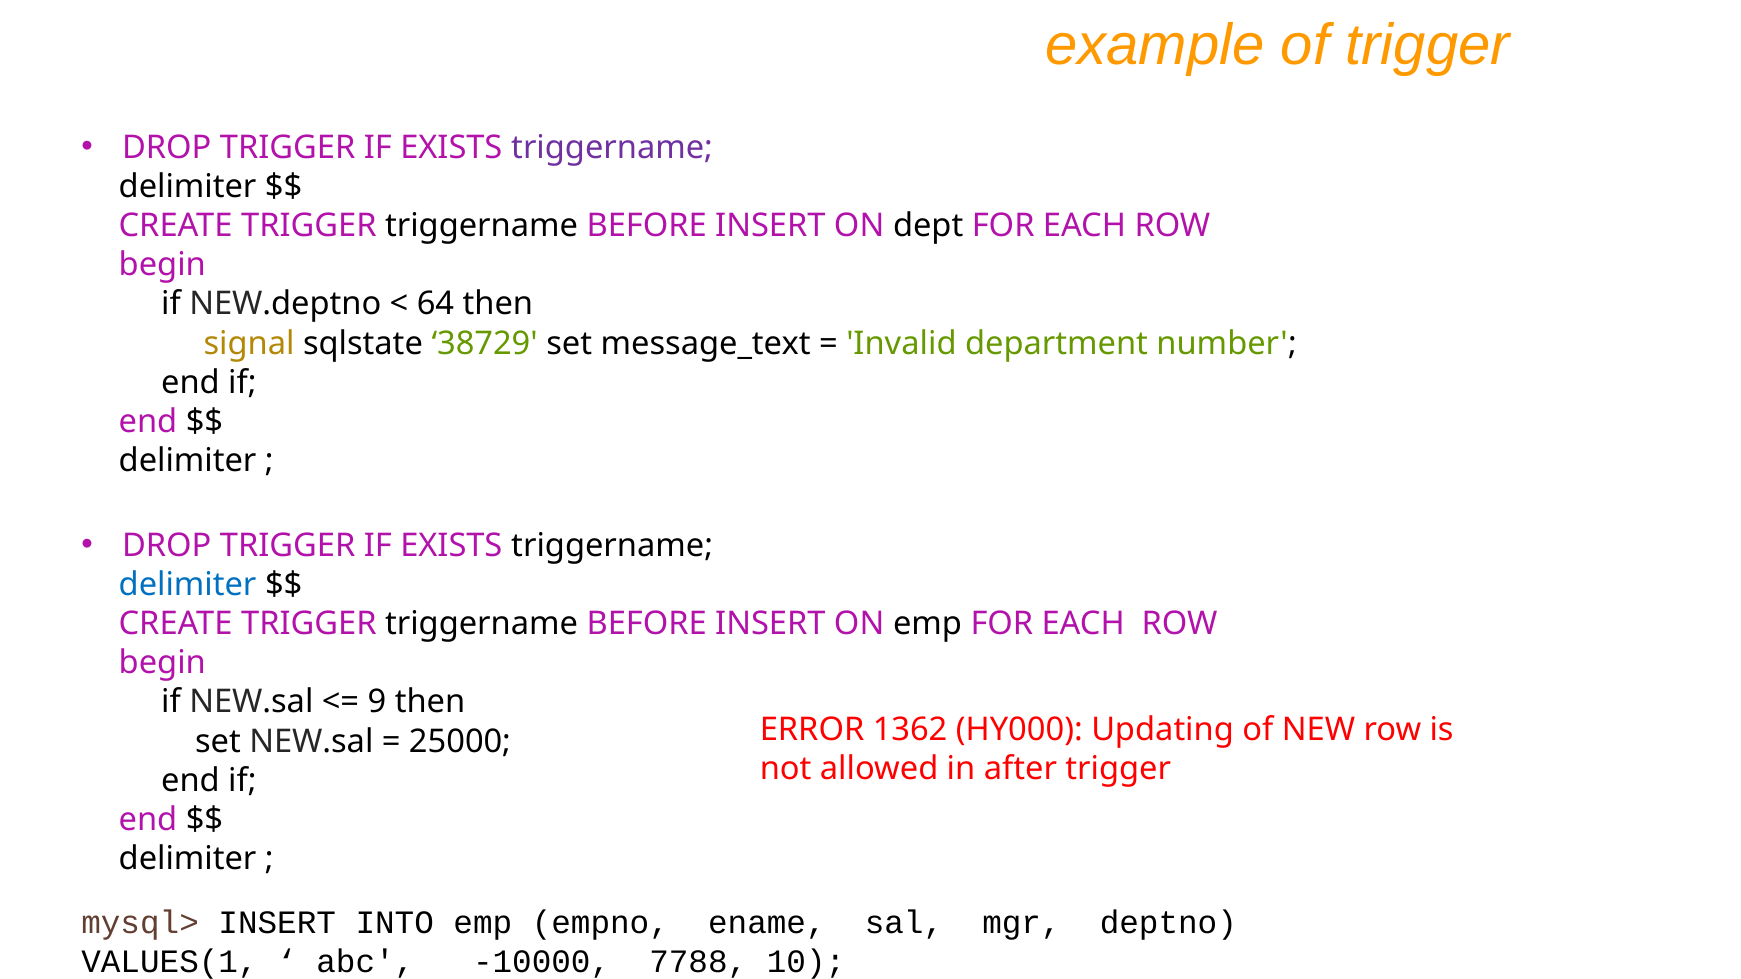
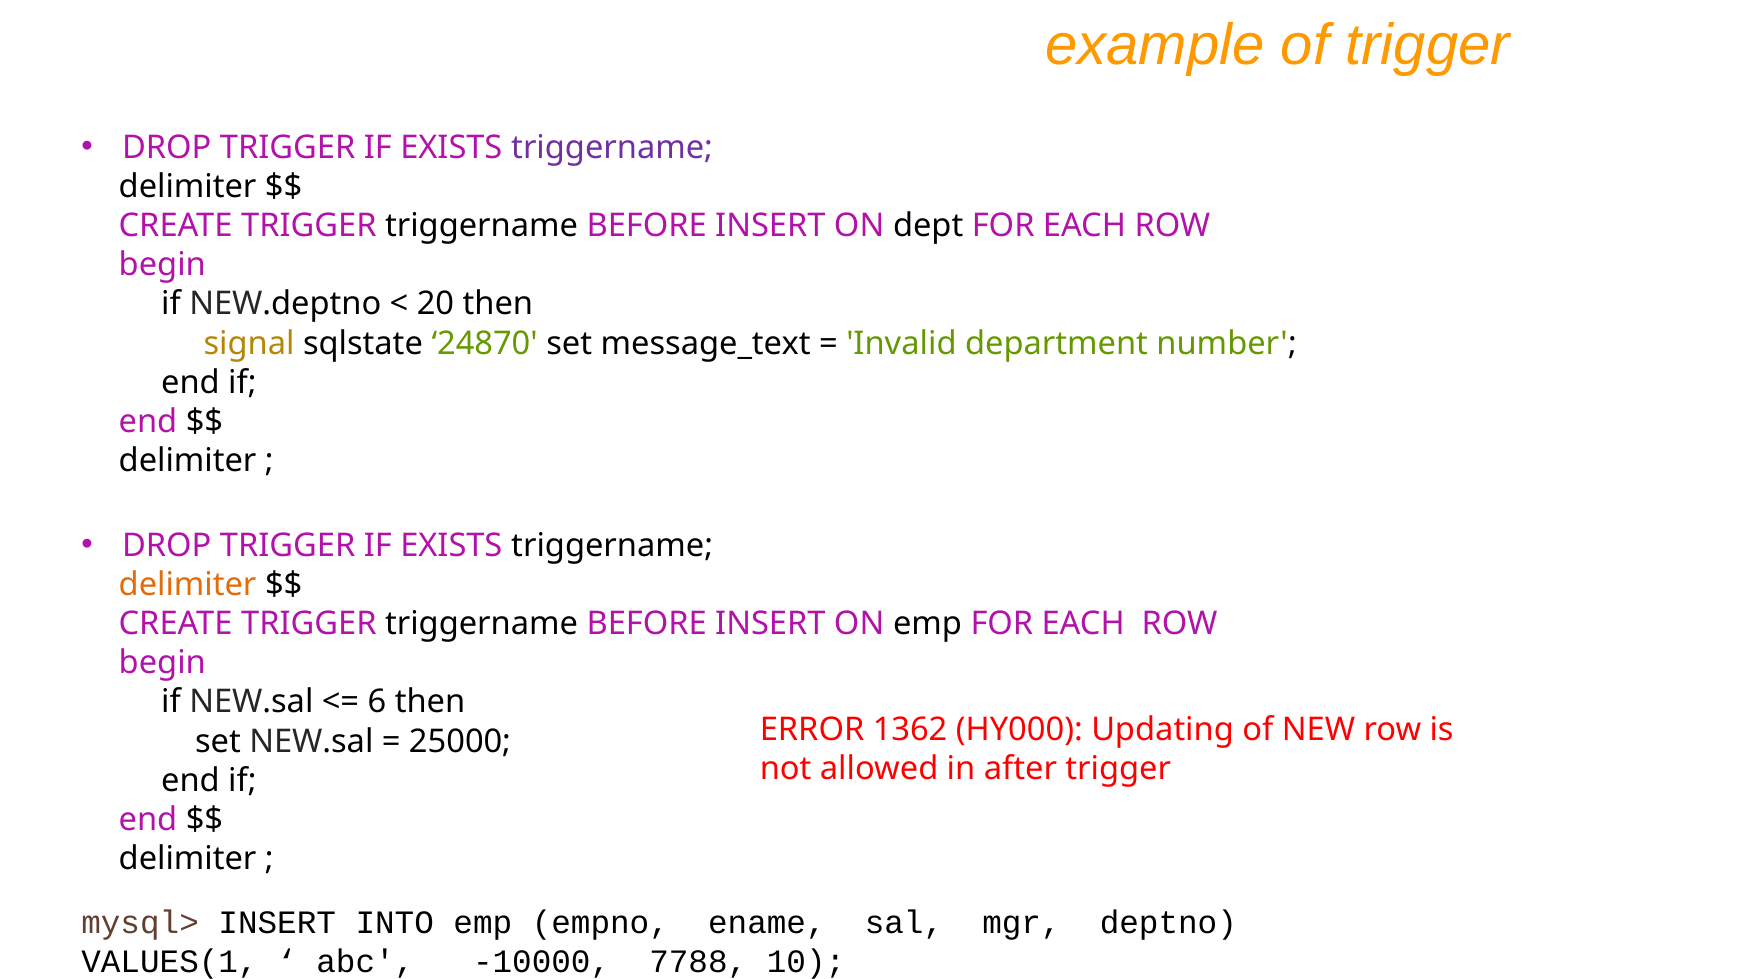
64: 64 -> 20
38729: 38729 -> 24870
delimiter at (188, 585) colour: blue -> orange
9: 9 -> 6
